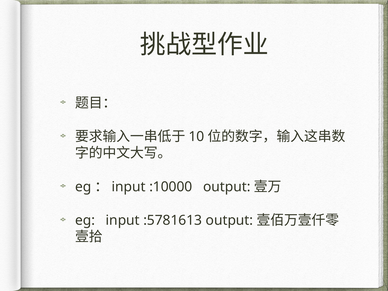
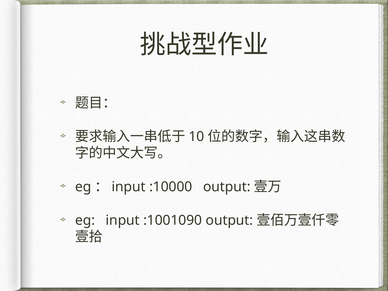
:5781613: :5781613 -> :1001090
